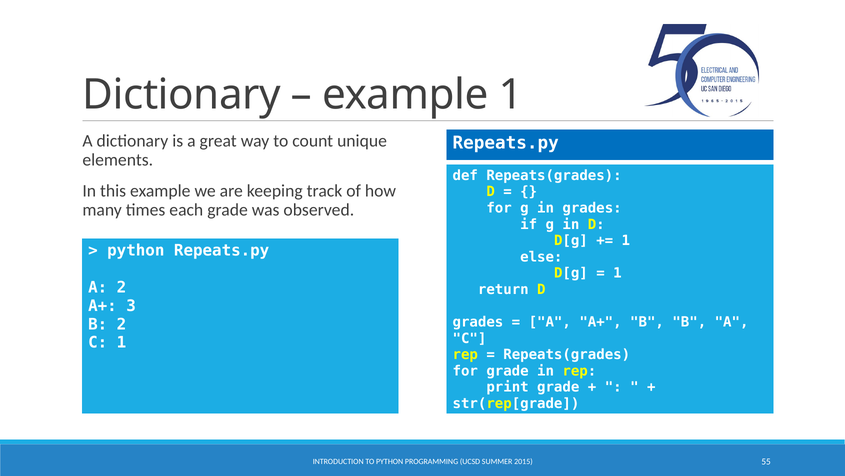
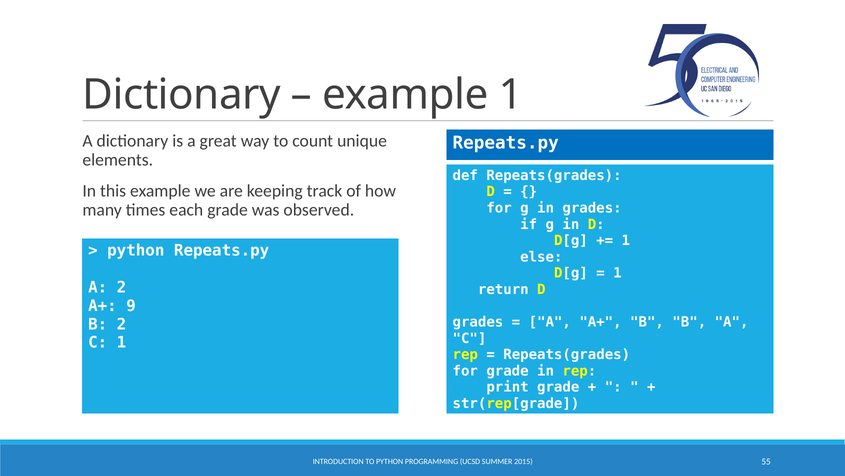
3: 3 -> 9
